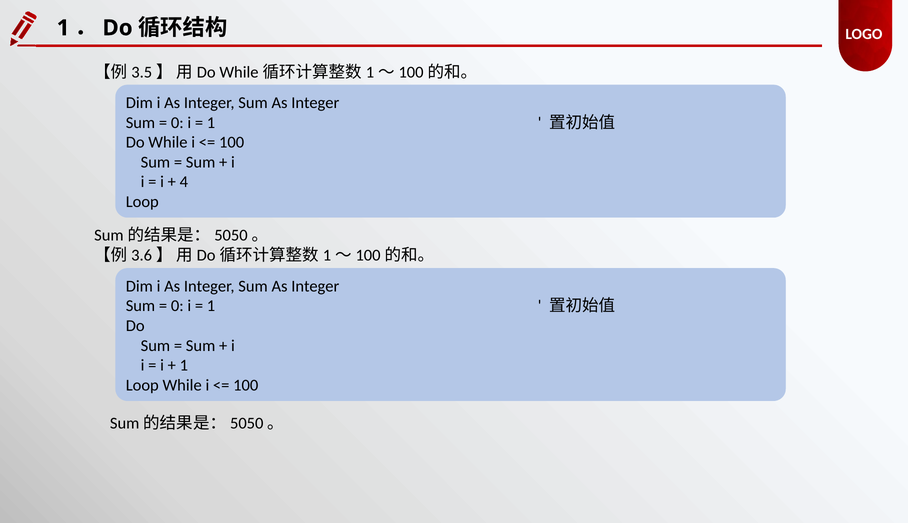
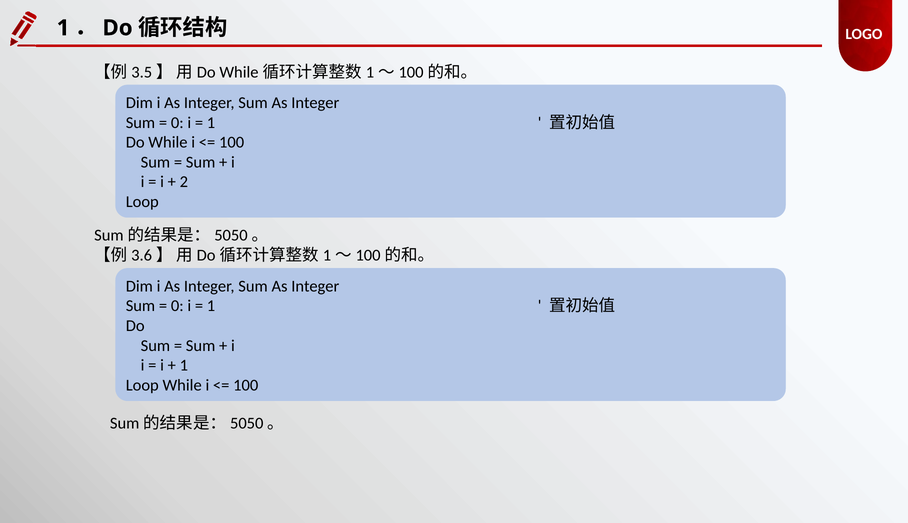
4: 4 -> 2
